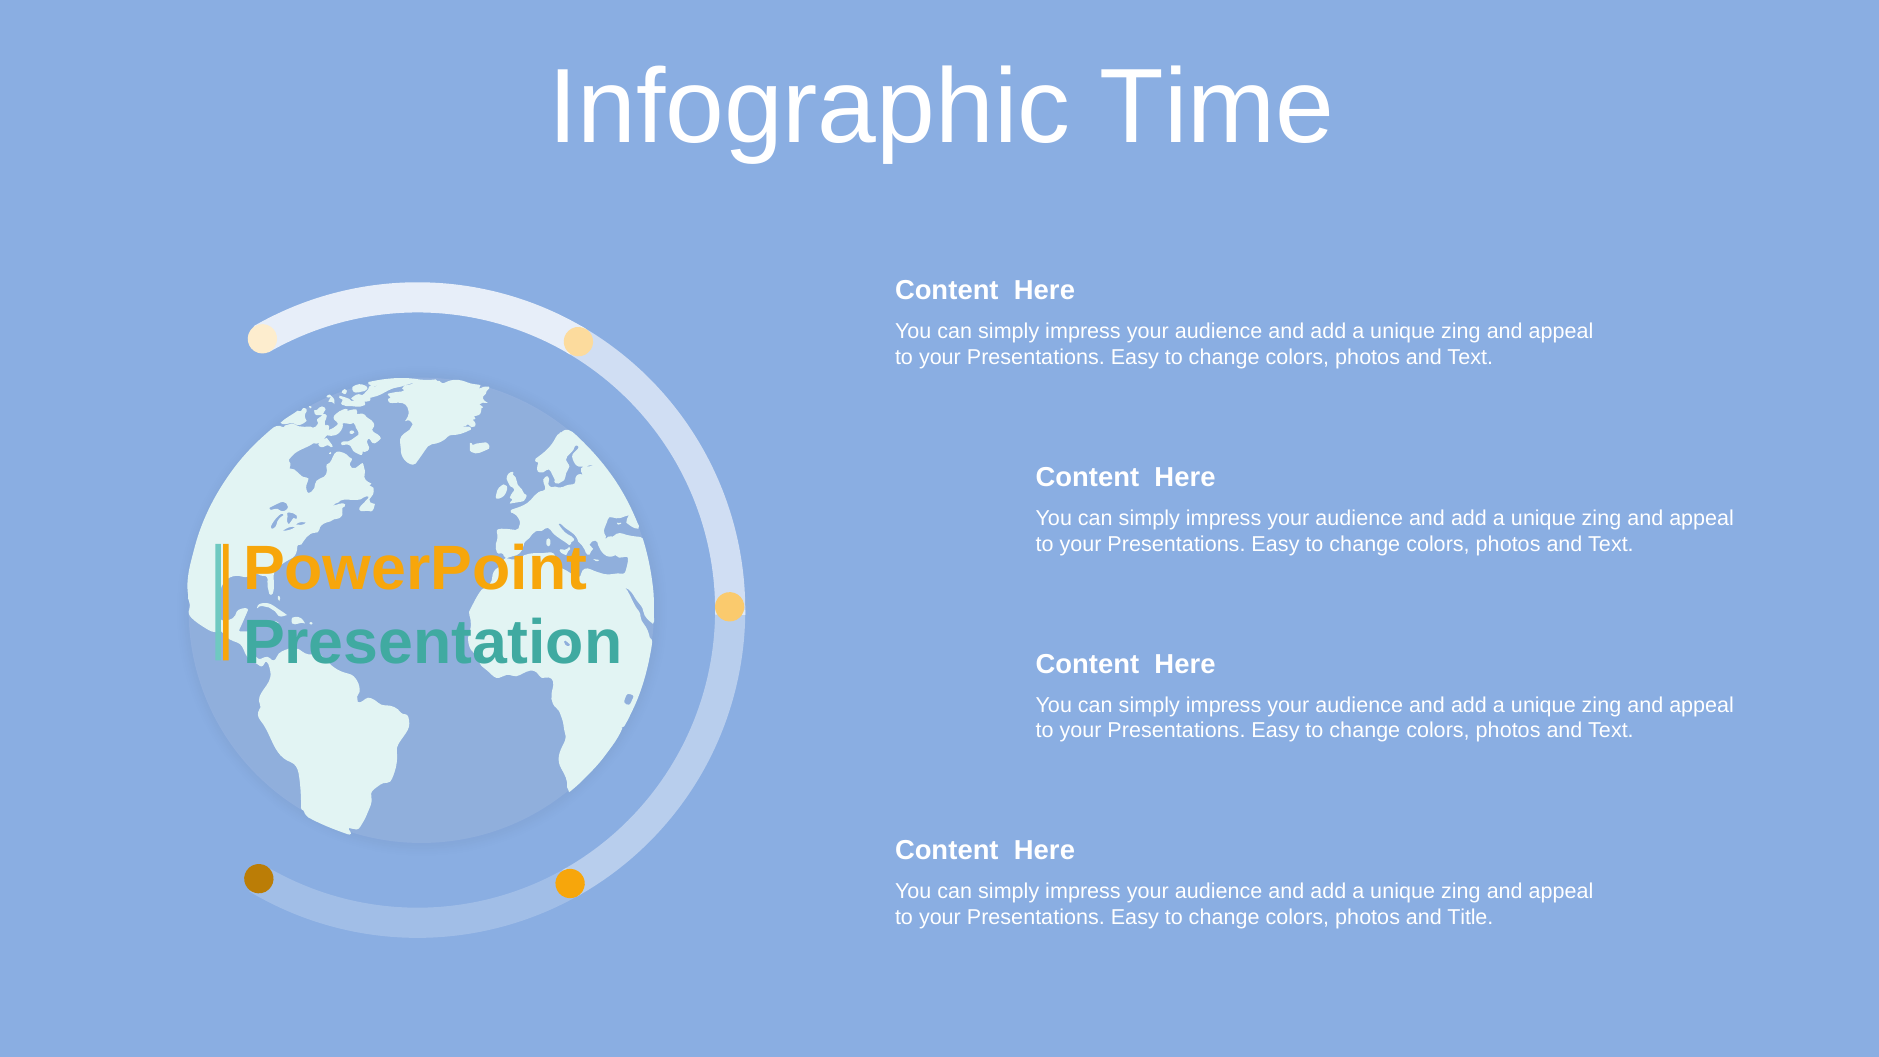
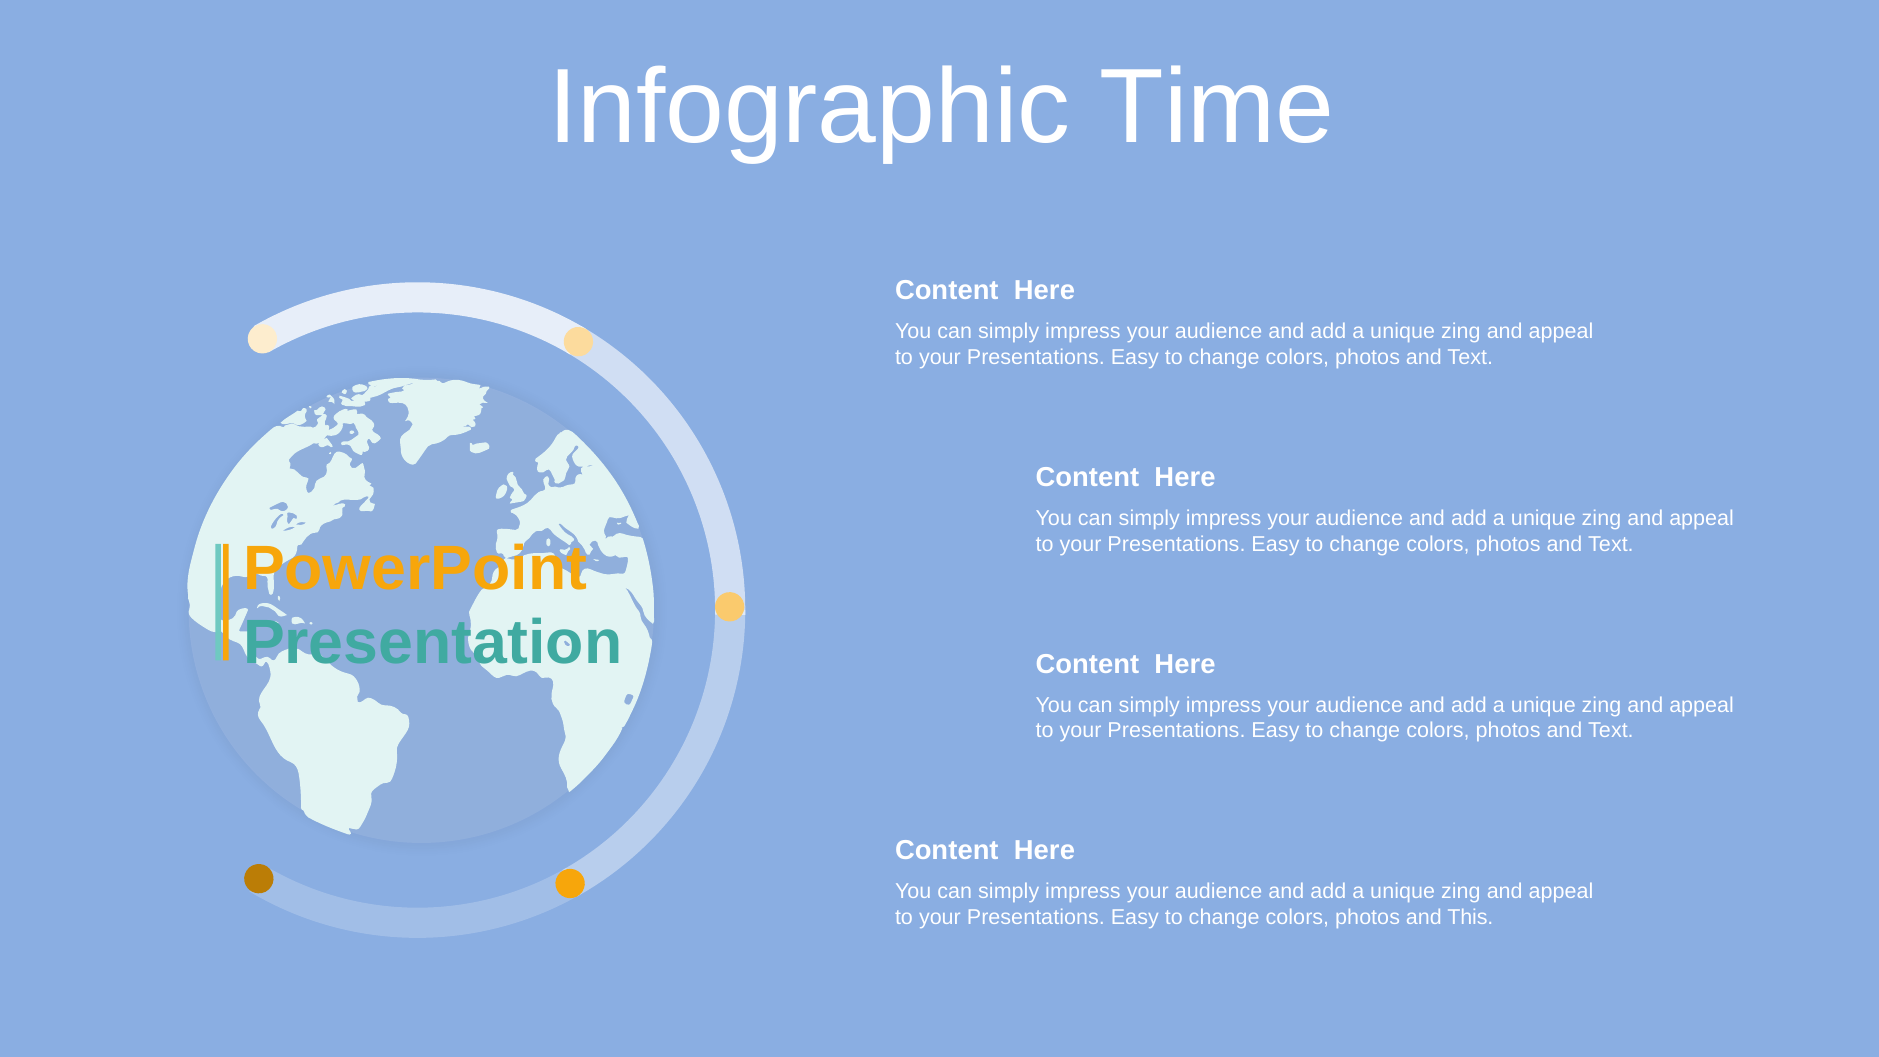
Title: Title -> This
